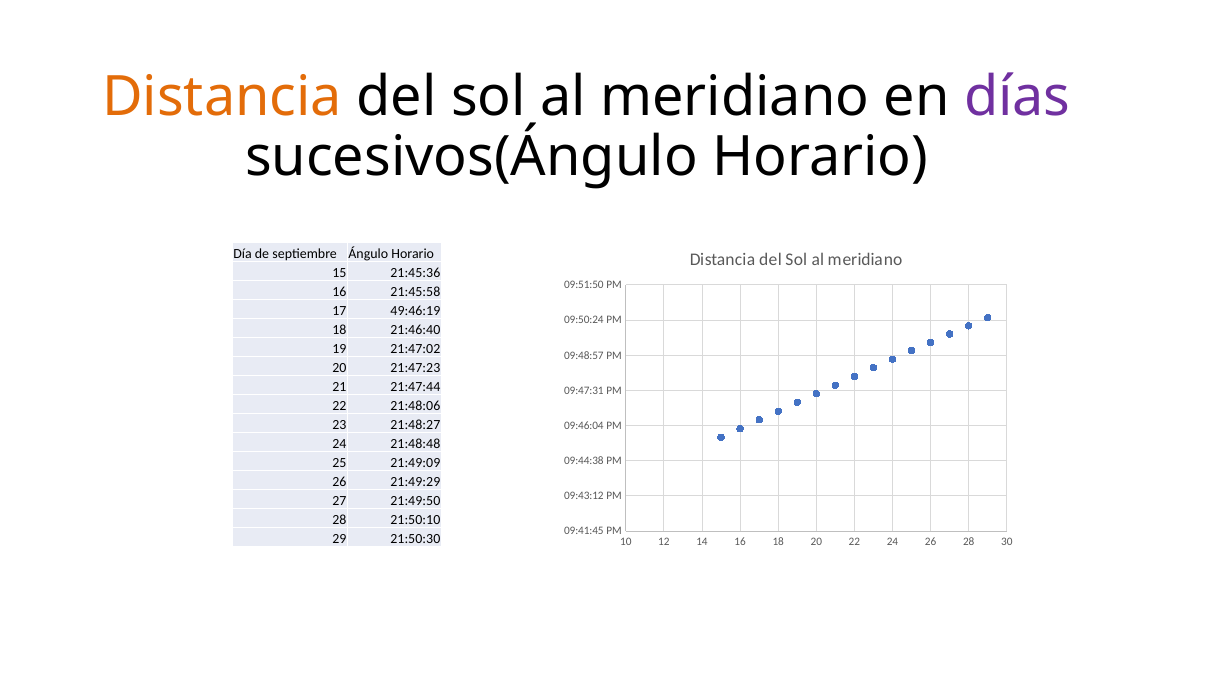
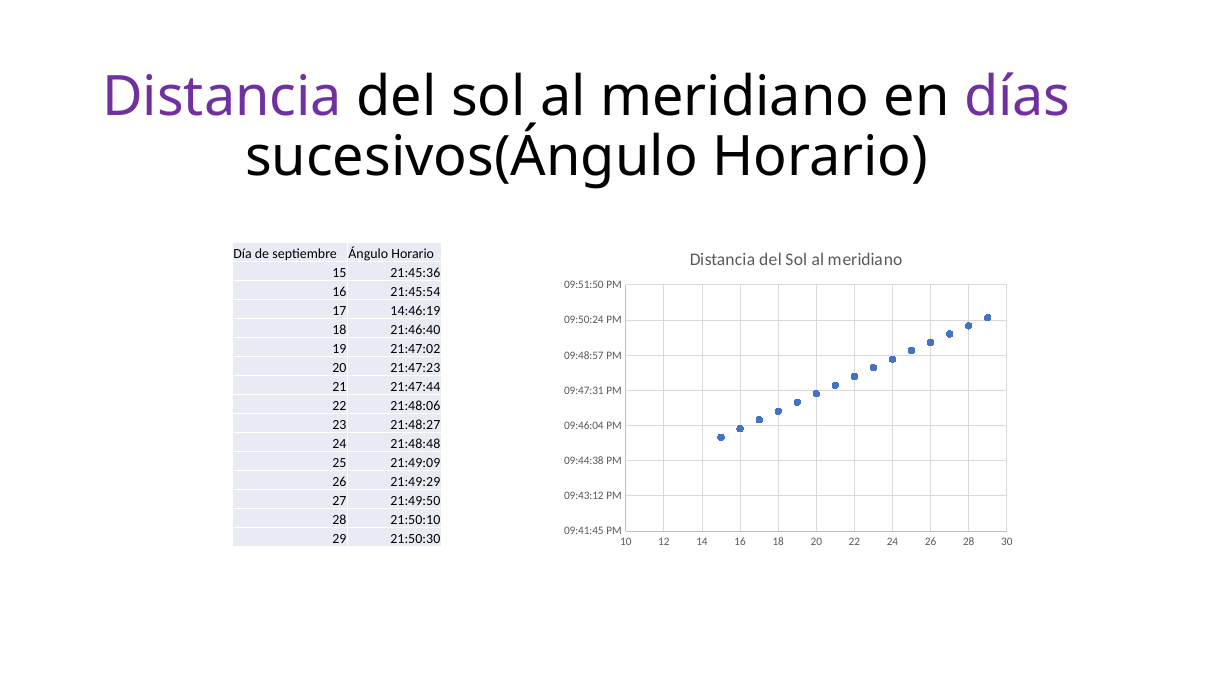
Distancia at (222, 97) colour: orange -> purple
21:45:58: 21:45:58 -> 21:45:54
49:46:19: 49:46:19 -> 14:46:19
